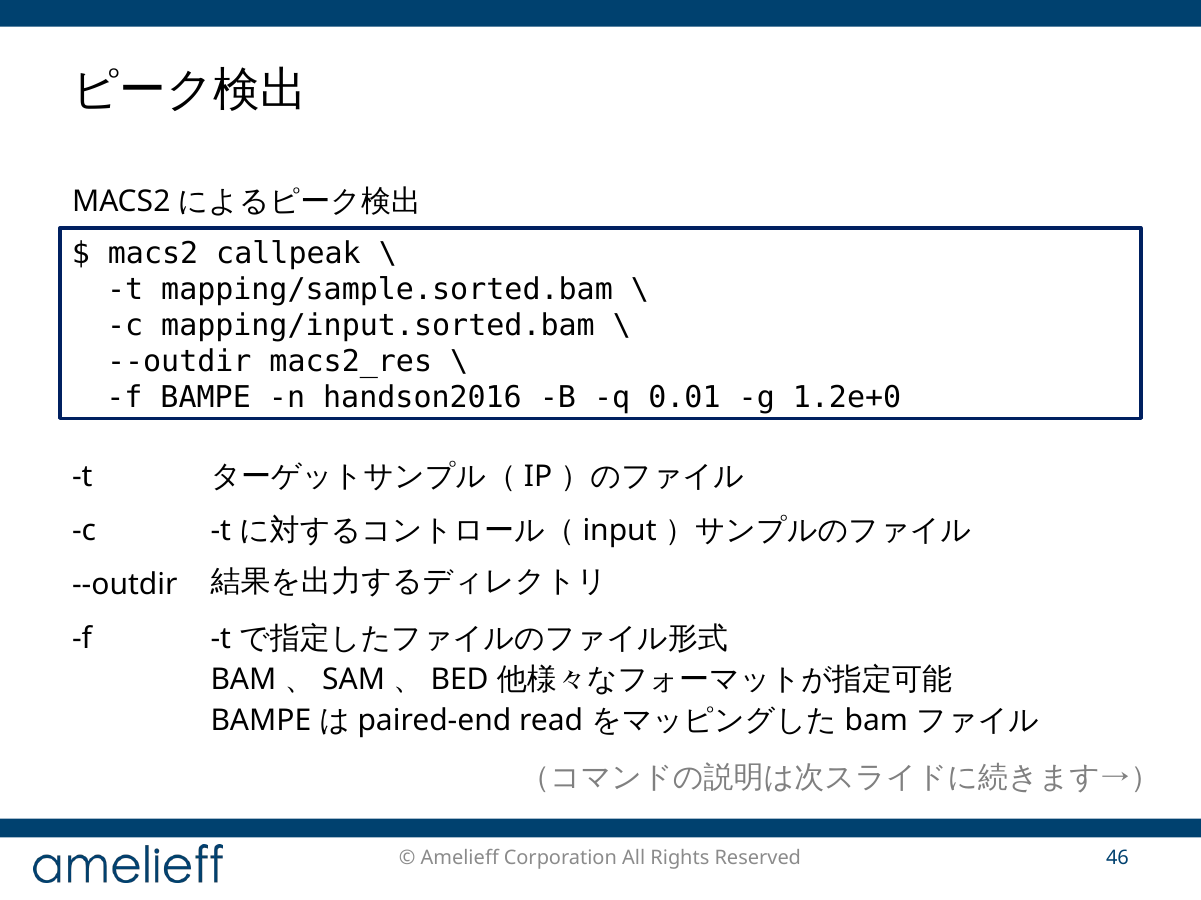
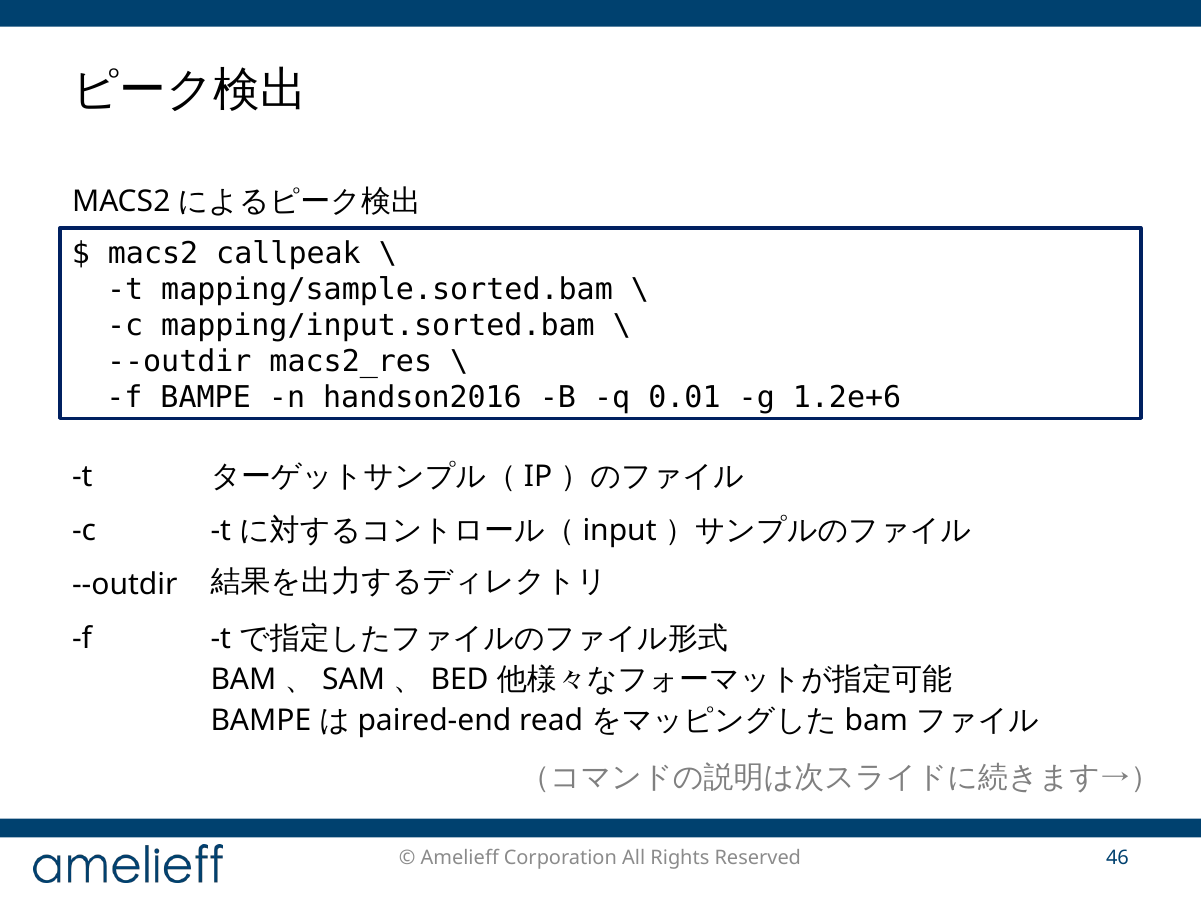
1.2e+0: 1.2e+0 -> 1.2e+6
